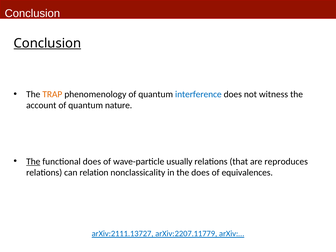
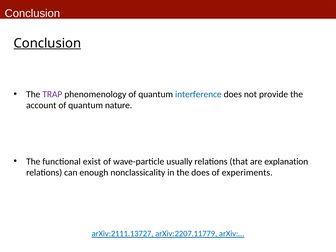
TRAP colour: orange -> purple
witness: witness -> provide
The at (33, 161) underline: present -> none
functional does: does -> exist
reproduces: reproduces -> explanation
relation: relation -> enough
equivalences: equivalences -> experiments
